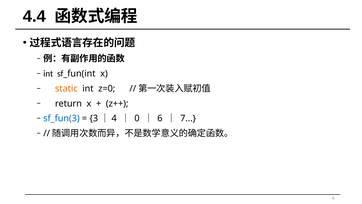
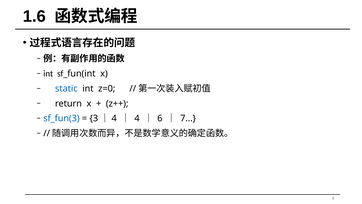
4.4: 4.4 -> 1.6
static colour: orange -> blue
0 at (137, 118): 0 -> 4
